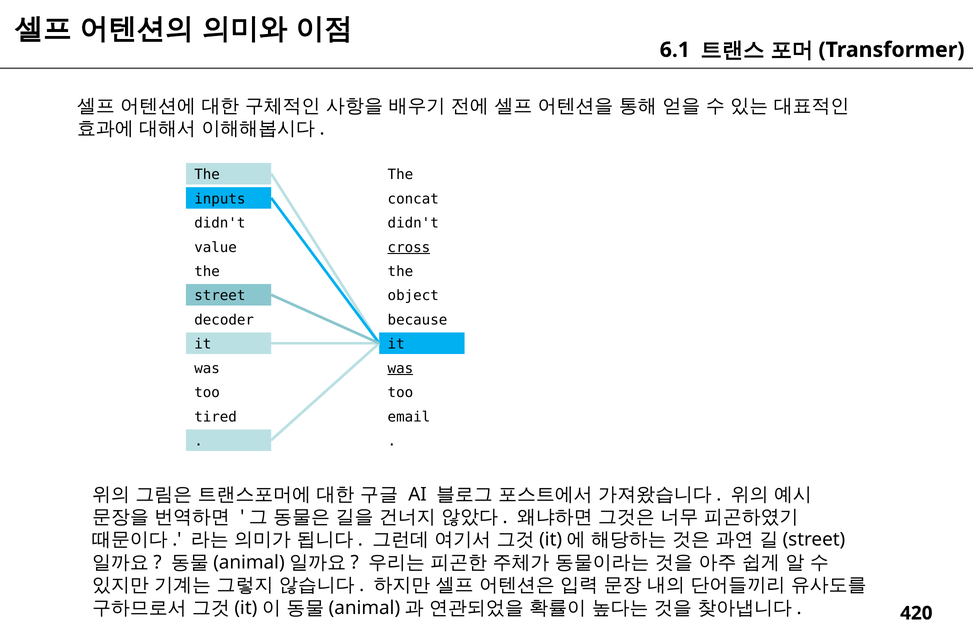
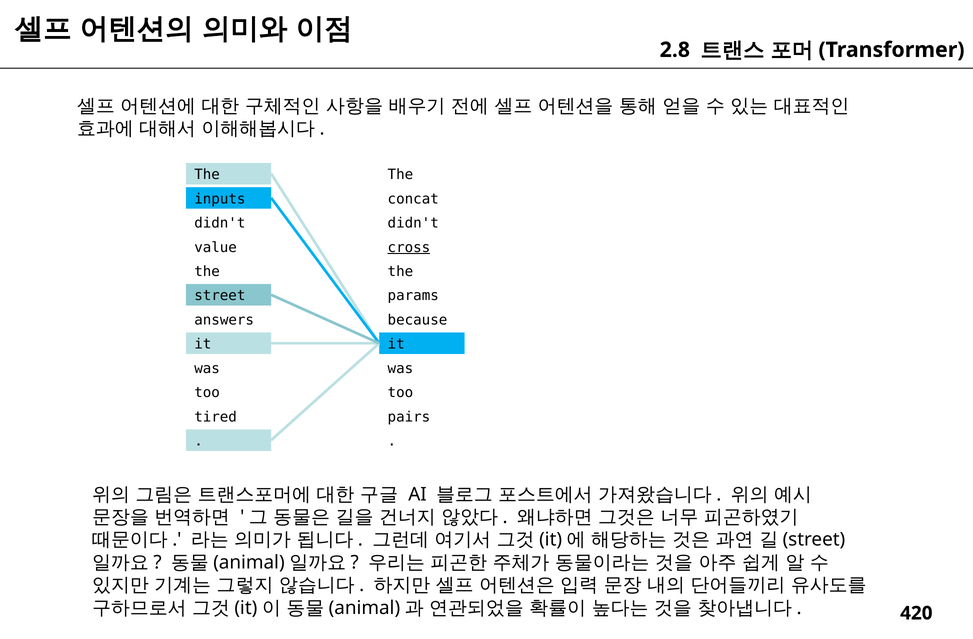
6.1: 6.1 -> 2.8
object: object -> params
decoder: decoder -> answers
was at (400, 369) underline: present -> none
email: email -> pairs
